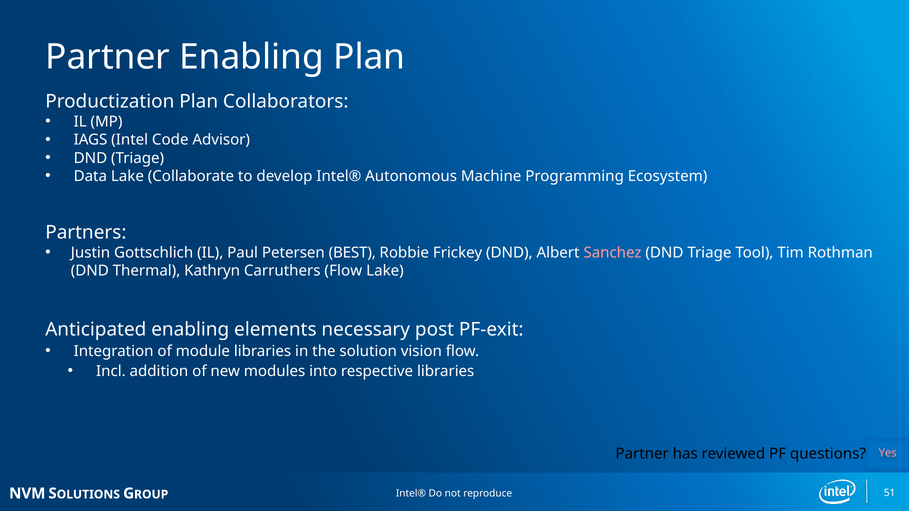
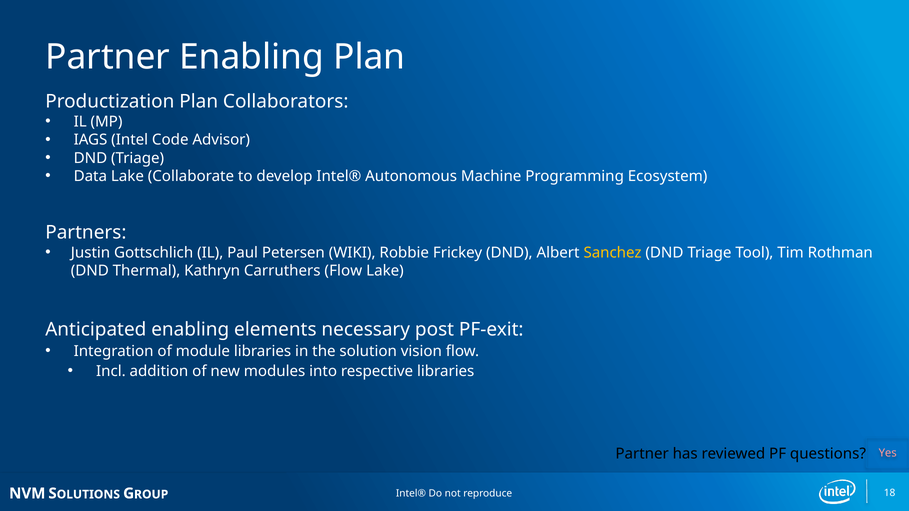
BEST: BEST -> WIKI
Sanchez colour: pink -> yellow
51: 51 -> 18
